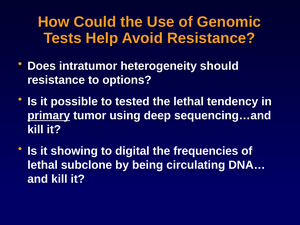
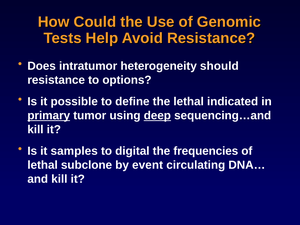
tested: tested -> define
tendency: tendency -> indicated
deep underline: none -> present
showing: showing -> samples
being: being -> event
